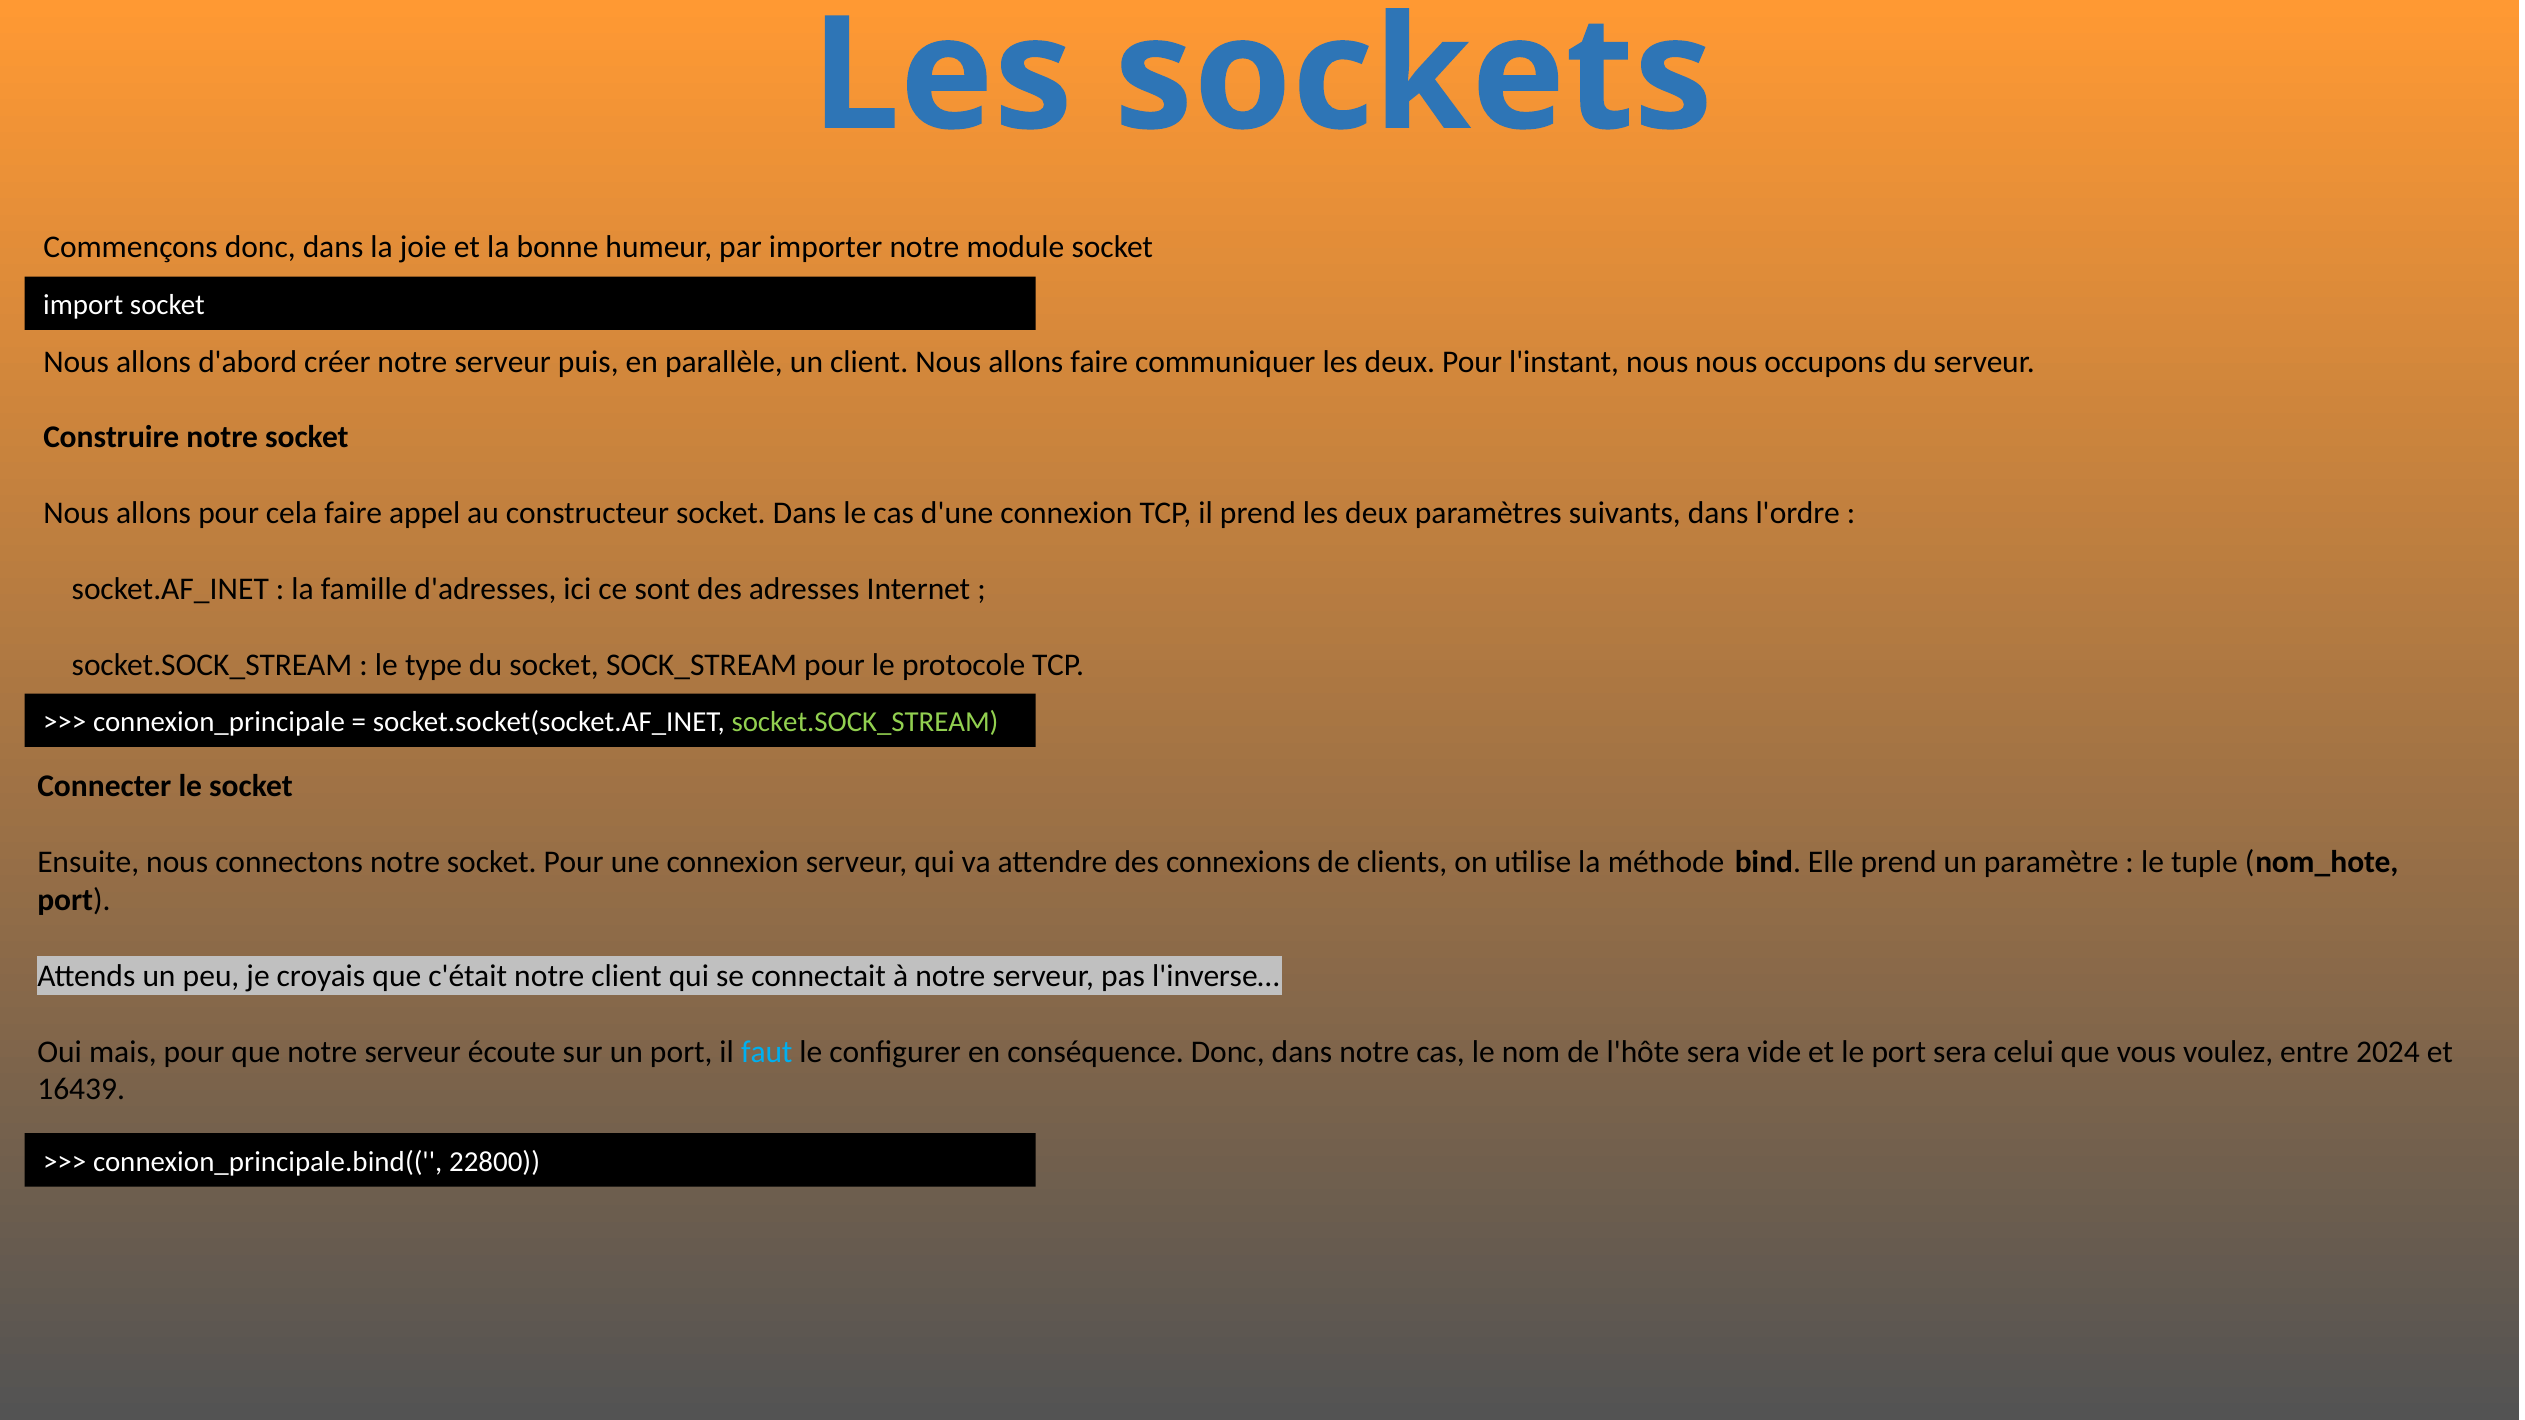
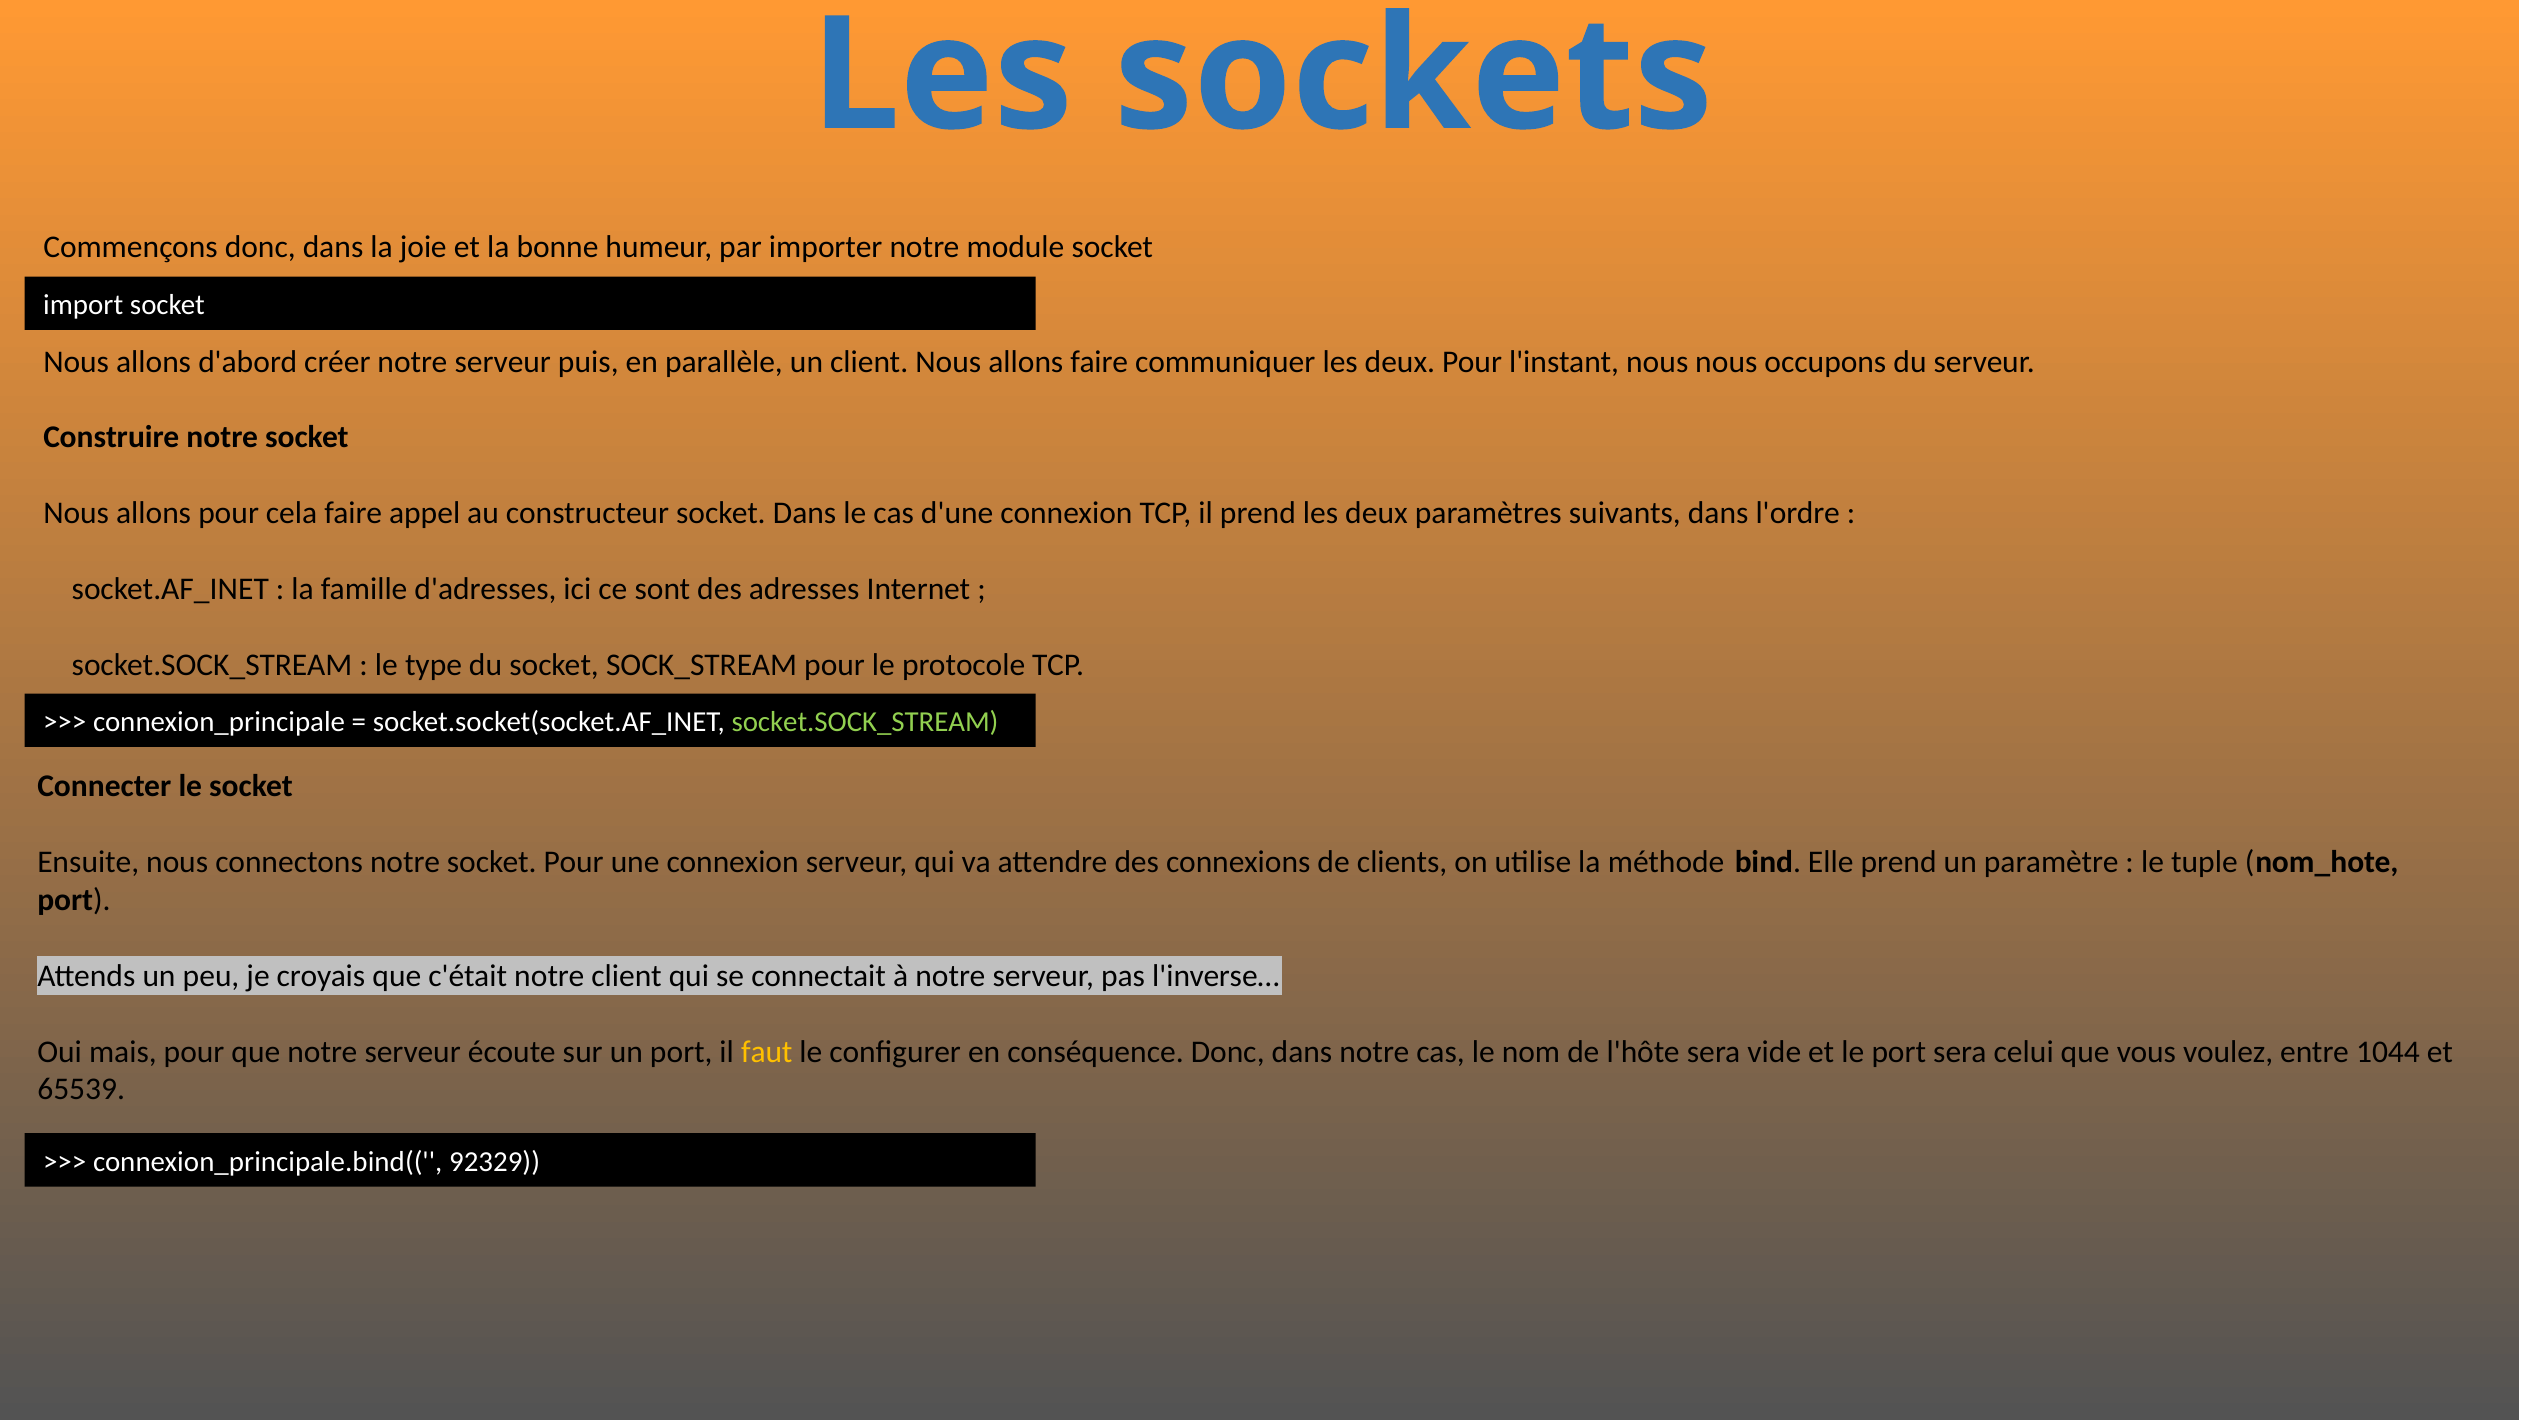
faut colour: light blue -> yellow
2024: 2024 -> 1044
16439: 16439 -> 65539
22800: 22800 -> 92329
